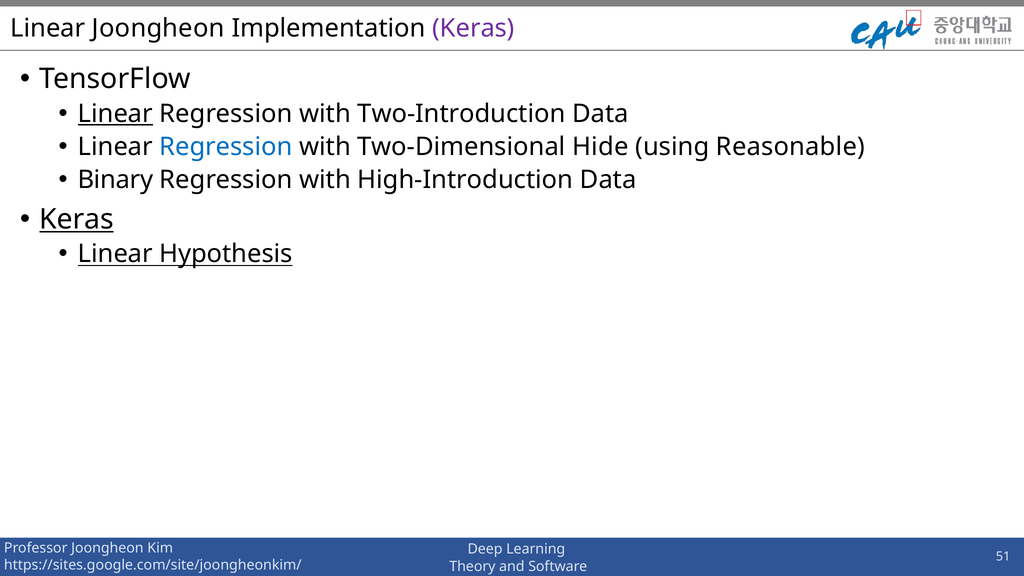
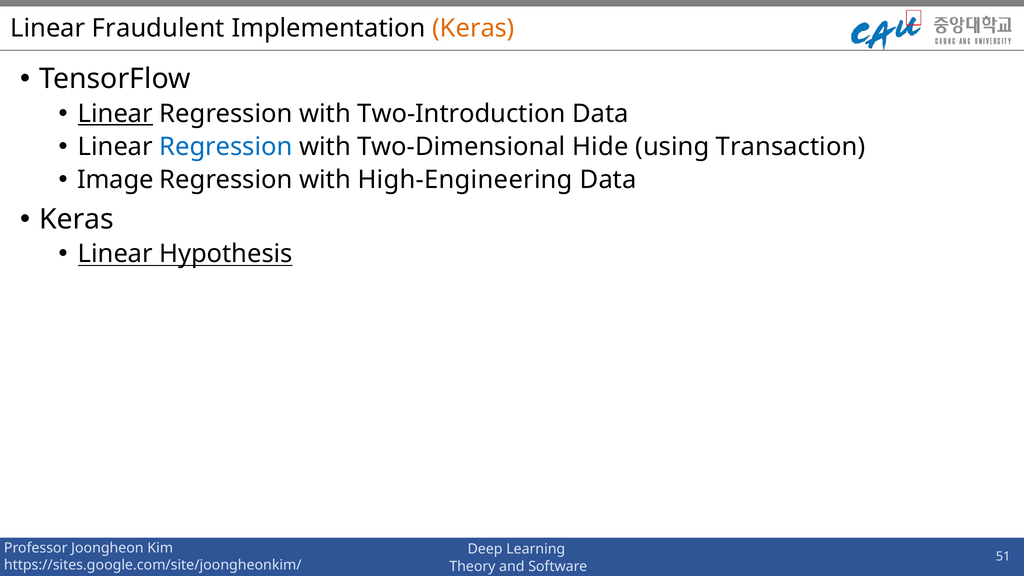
Linear Joongheon: Joongheon -> Fraudulent
Keras at (474, 28) colour: purple -> orange
Reasonable: Reasonable -> Transaction
Binary: Binary -> Image
High-Introduction: High-Introduction -> High-Engineering
Keras at (77, 219) underline: present -> none
